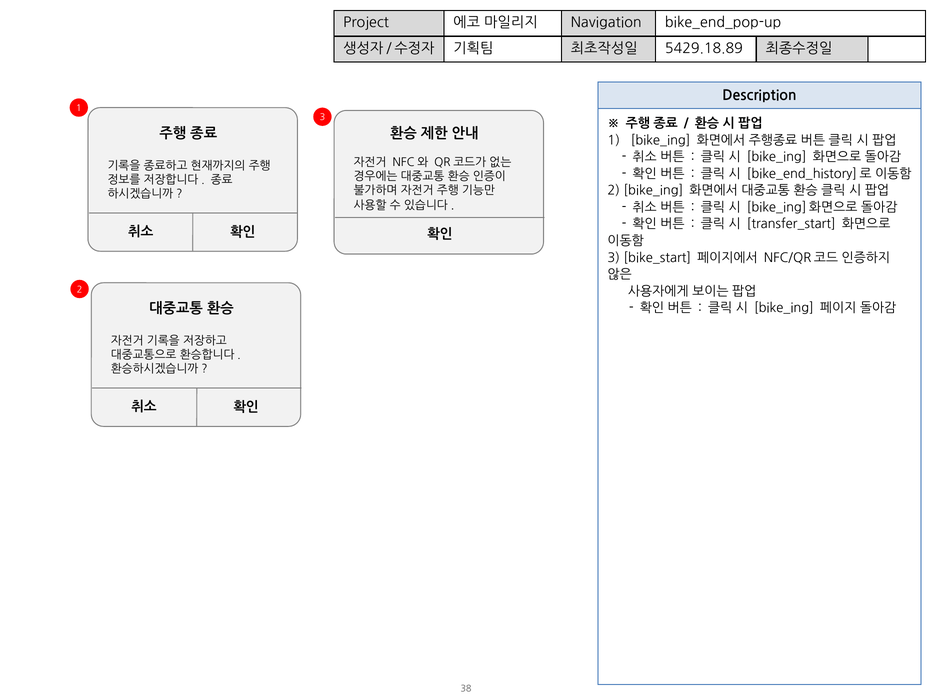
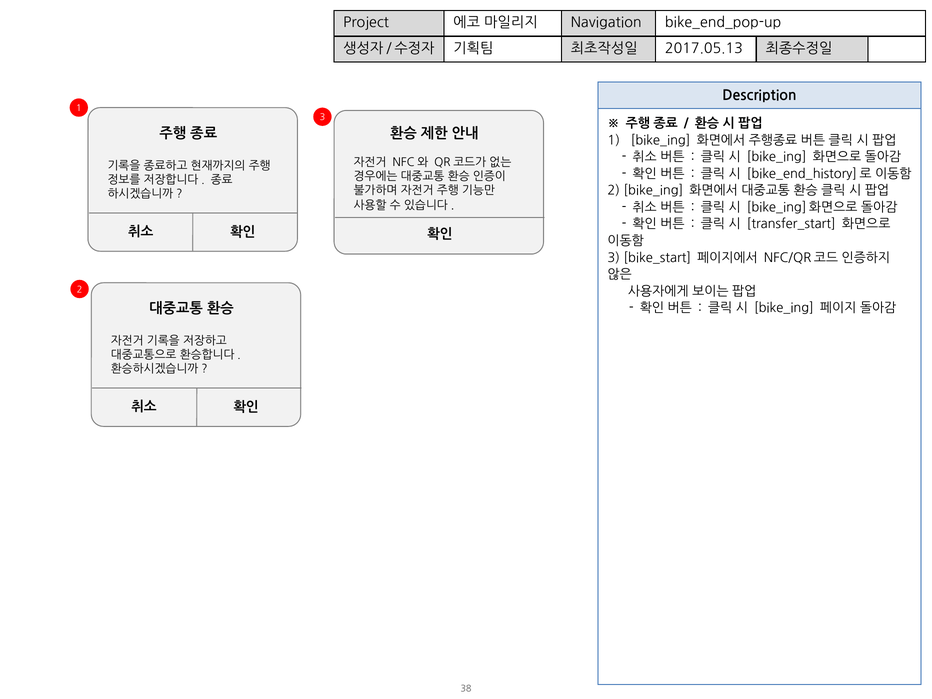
5429.18.89: 5429.18.89 -> 2017.05.13
